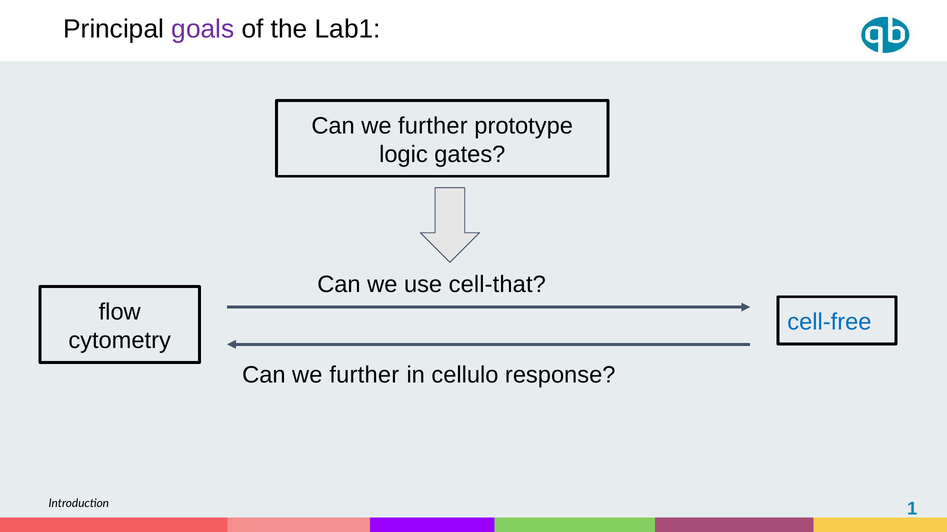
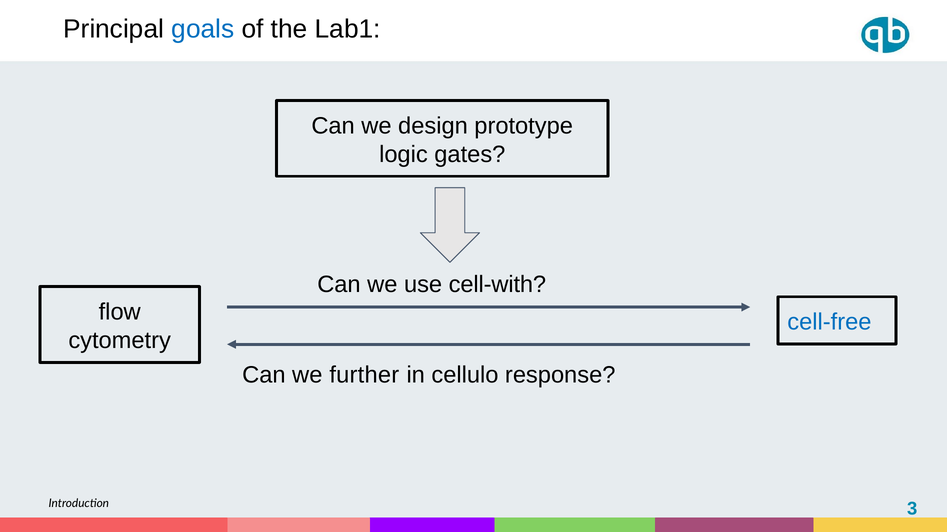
goals colour: purple -> blue
further at (433, 126): further -> design
cell-that: cell-that -> cell-with
1: 1 -> 3
